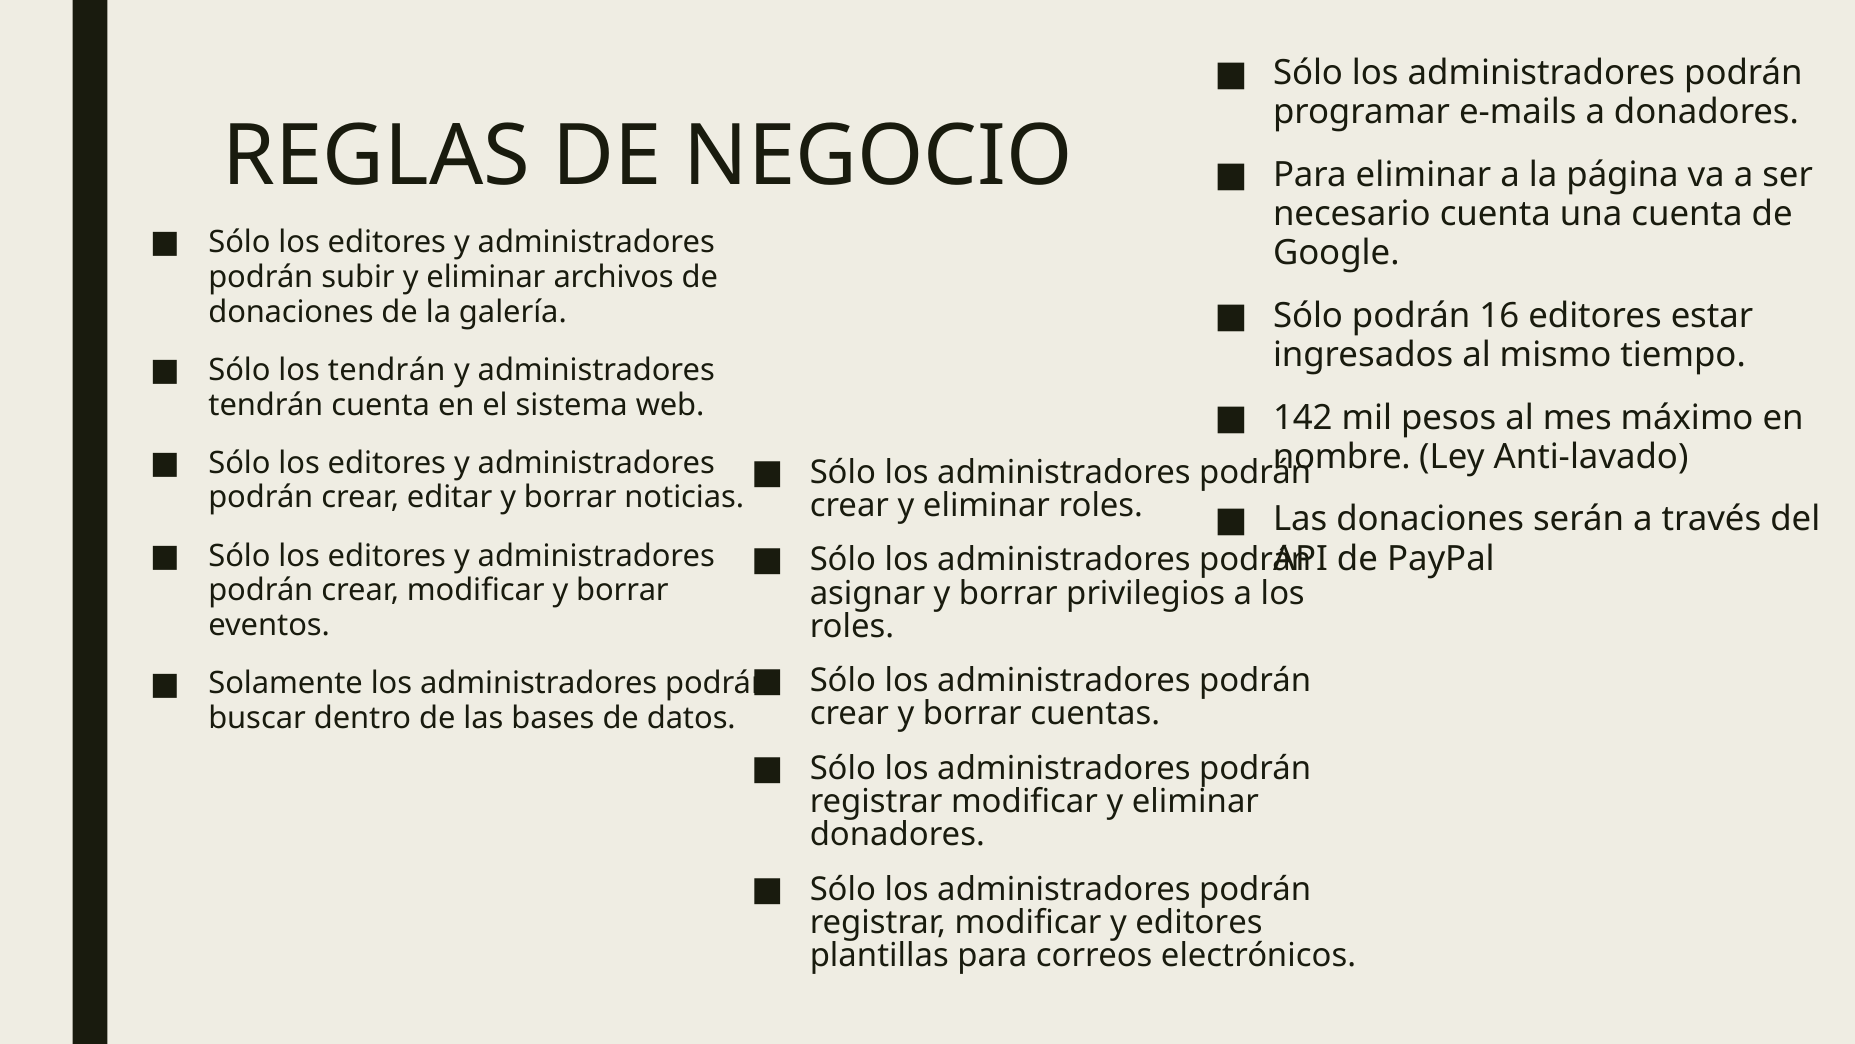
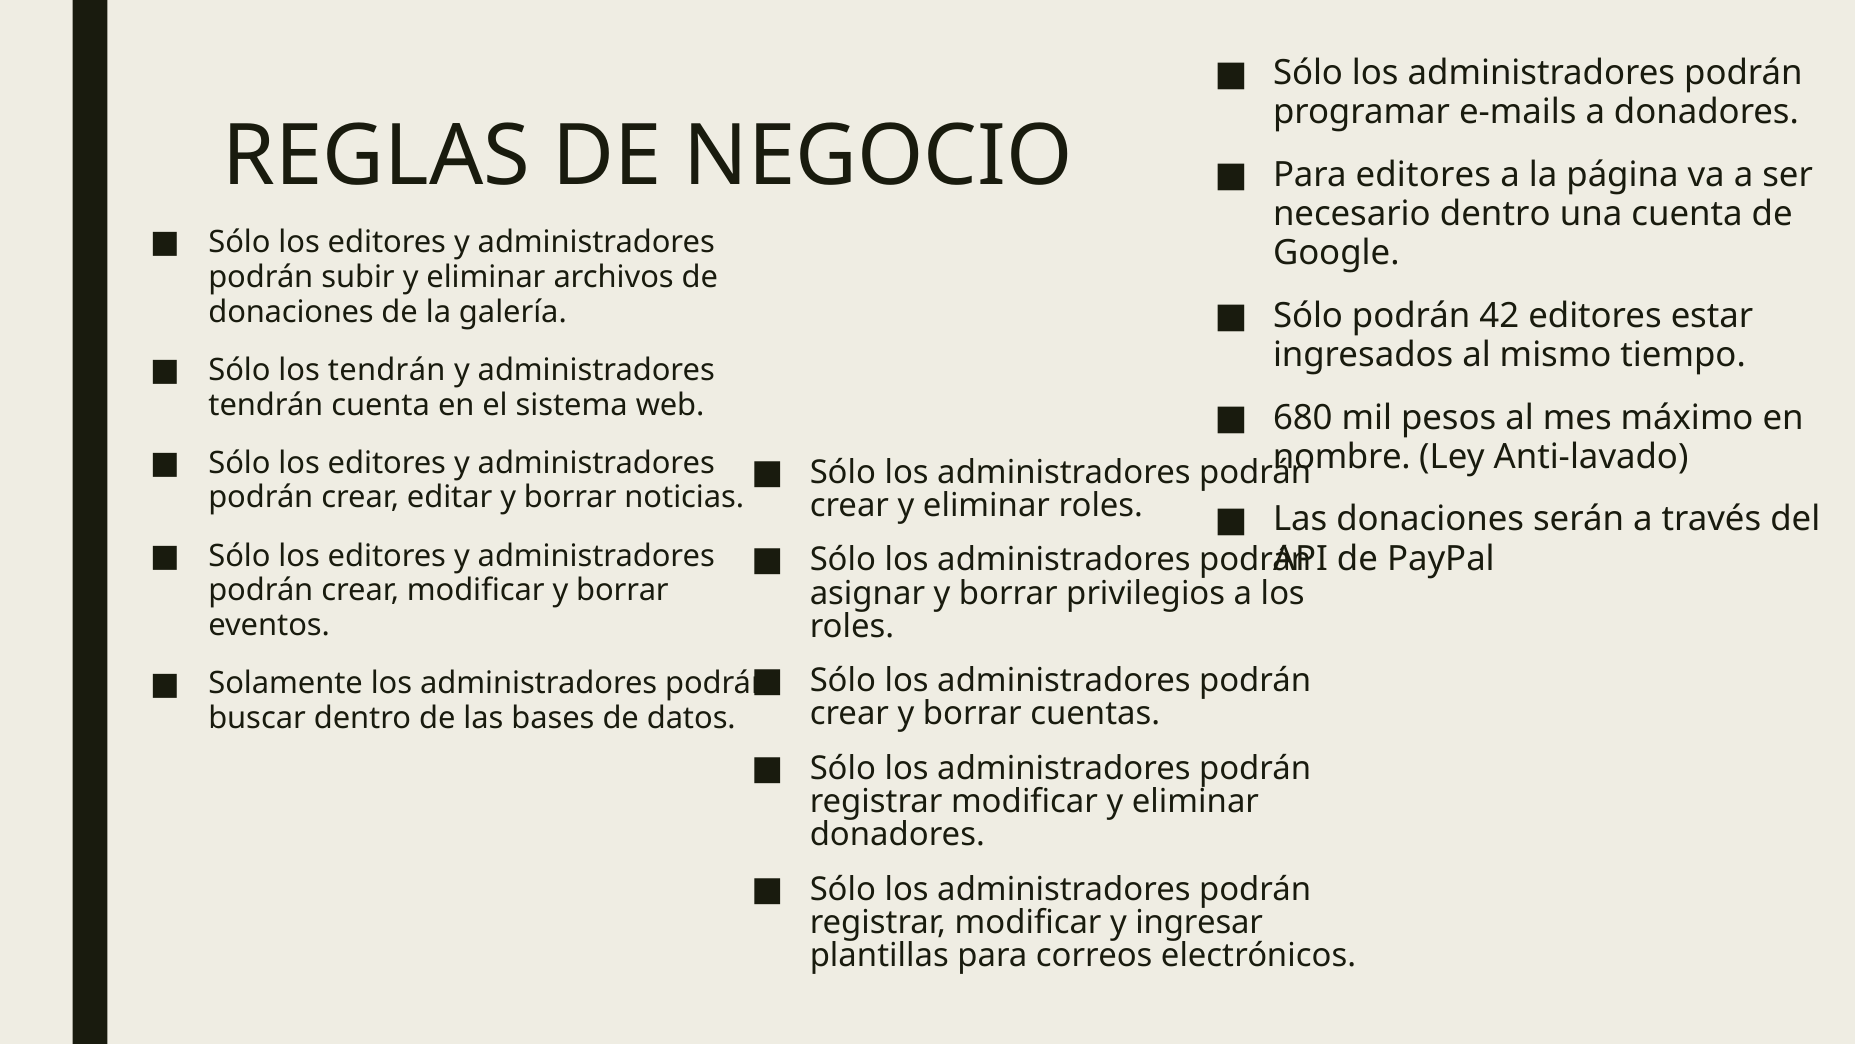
Para eliminar: eliminar -> editores
necesario cuenta: cuenta -> dentro
16: 16 -> 42
142: 142 -> 680
y editores: editores -> ingresar
